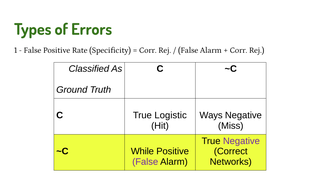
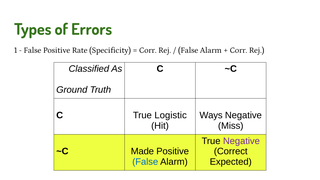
While: While -> Made
False at (145, 162) colour: purple -> blue
Networks: Networks -> Expected
